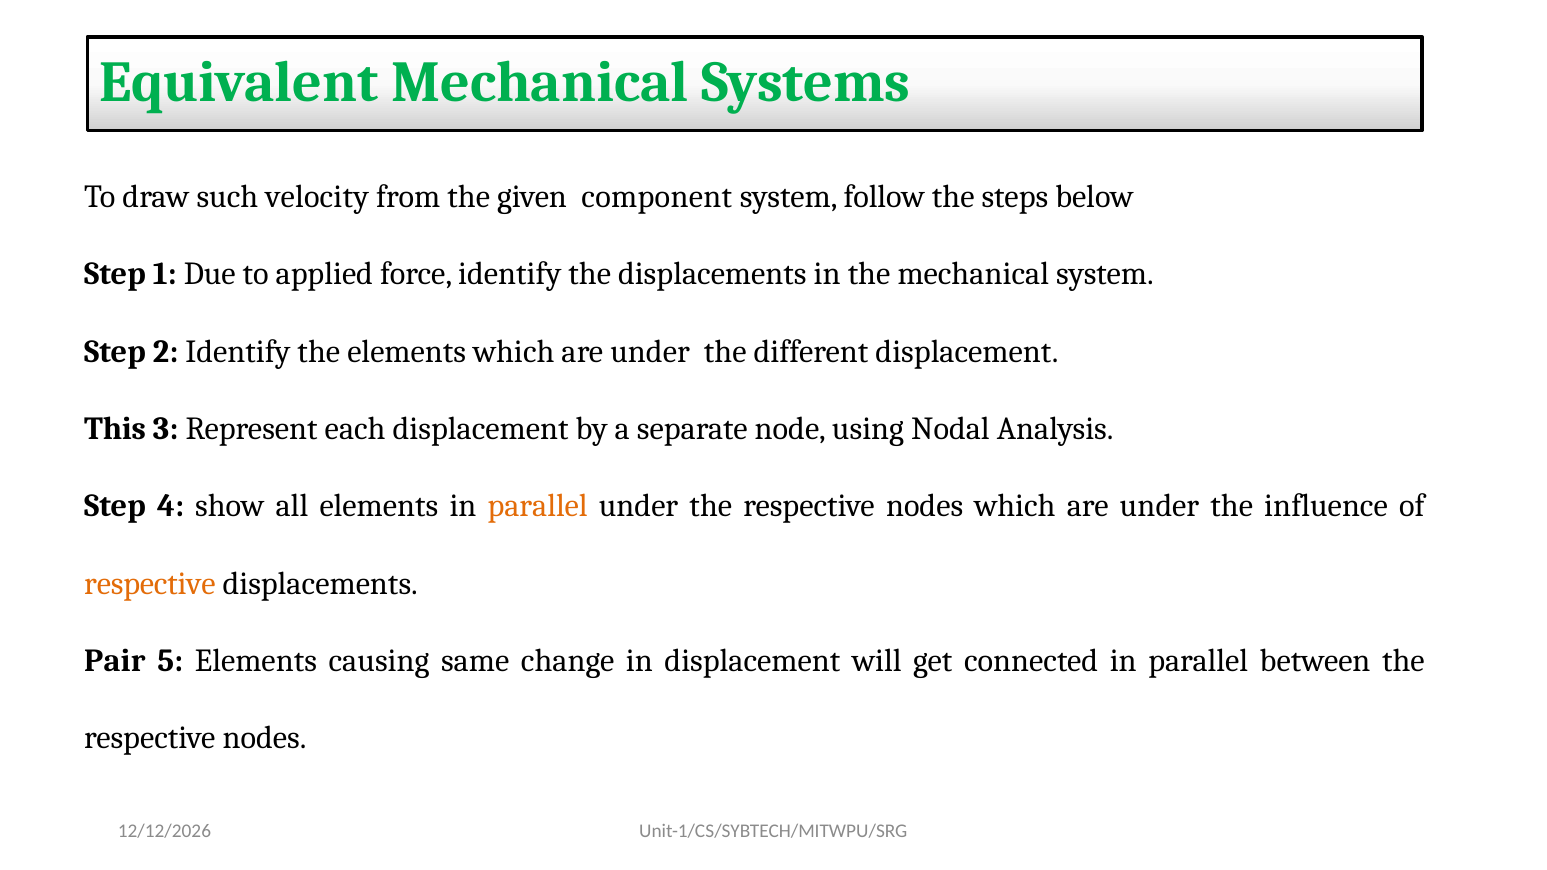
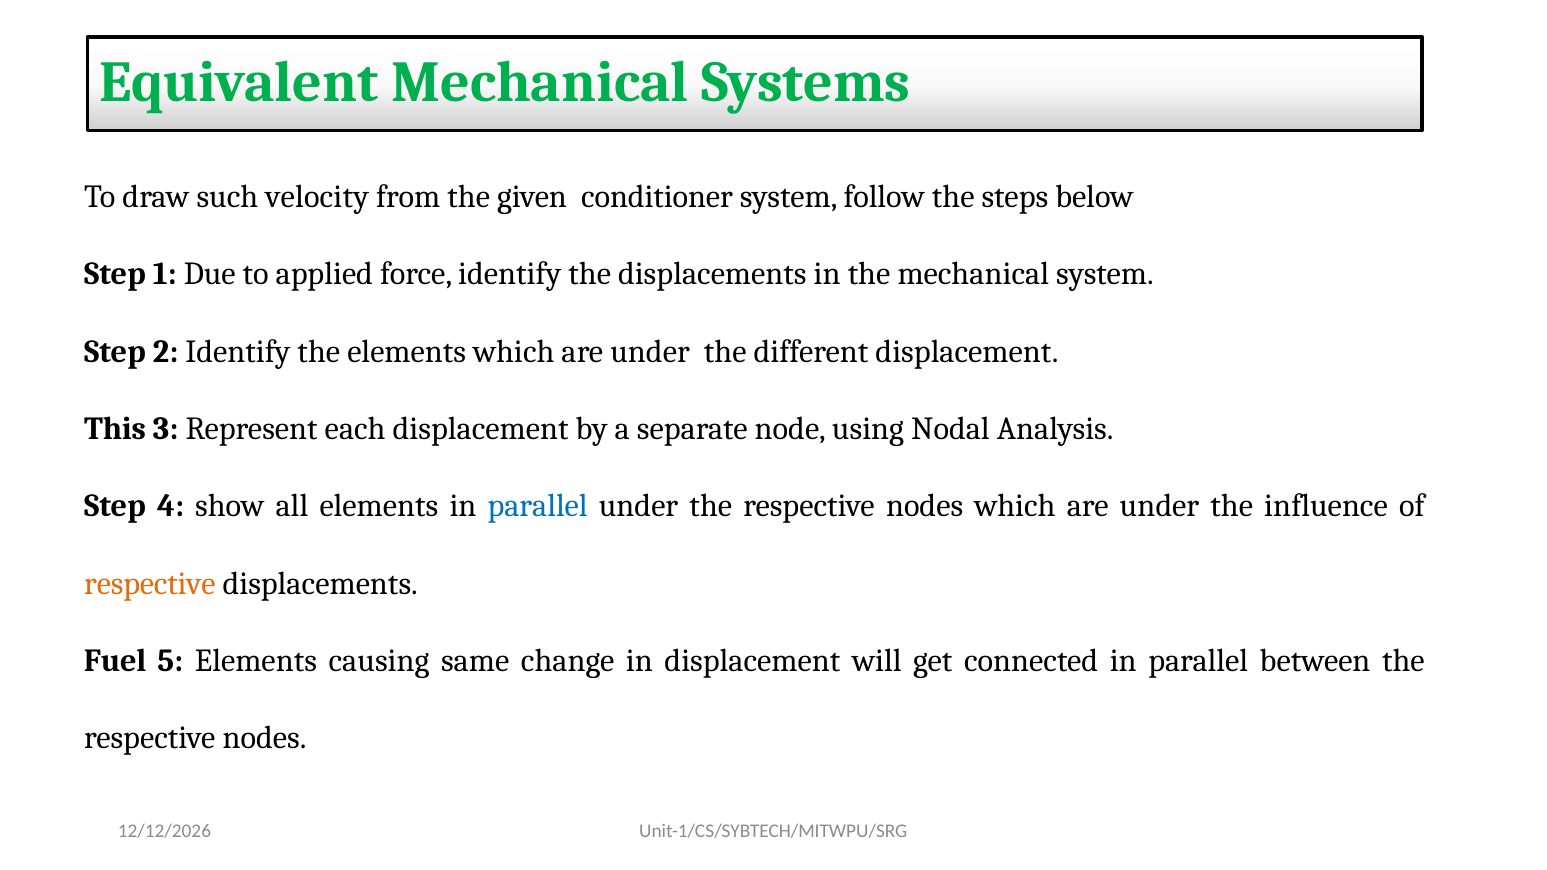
component: component -> conditioner
parallel at (538, 506) colour: orange -> blue
Pair: Pair -> Fuel
